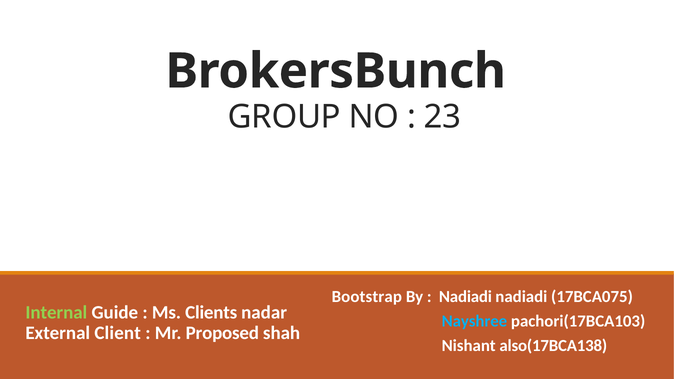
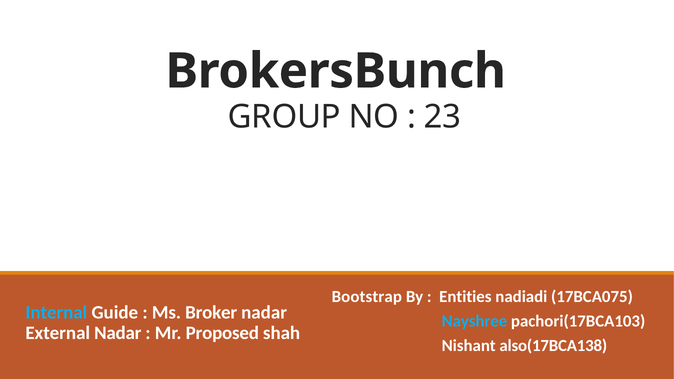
Nadiadi at (465, 297): Nadiadi -> Entities
Internal colour: light green -> light blue
Clients: Clients -> Broker
External Client: Client -> Nadar
